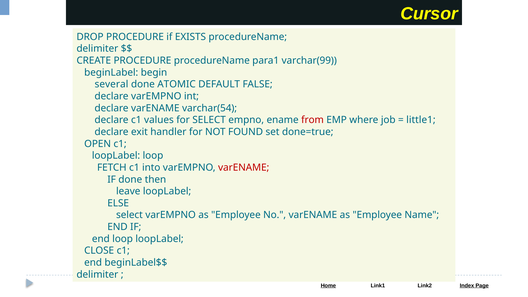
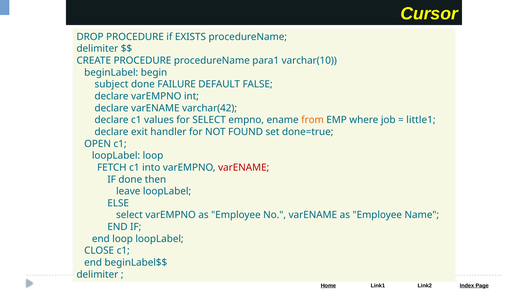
varchar(99: varchar(99 -> varchar(10
several: several -> subject
ATOMIC: ATOMIC -> FAILURE
varchar(54: varchar(54 -> varchar(42
from colour: red -> orange
